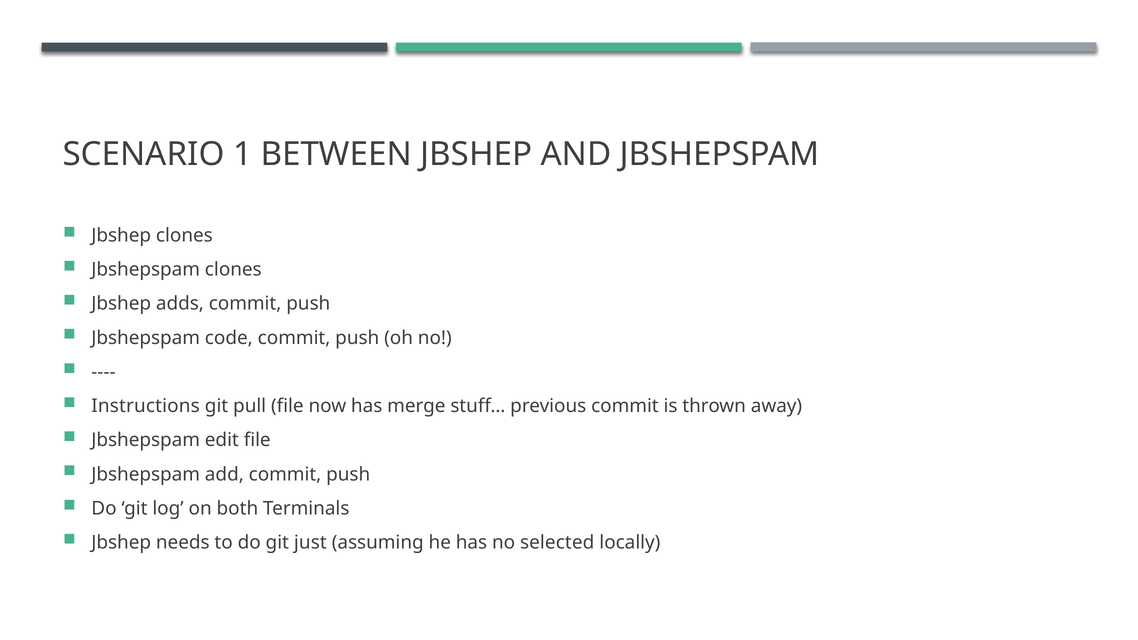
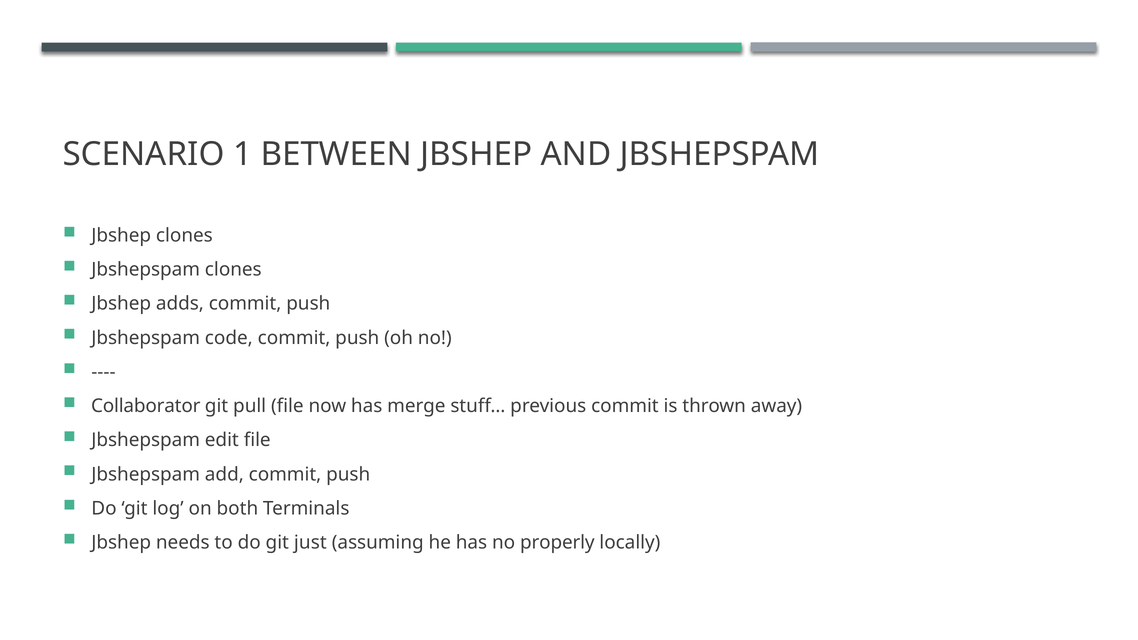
Instructions: Instructions -> Collaborator
selected: selected -> properly
